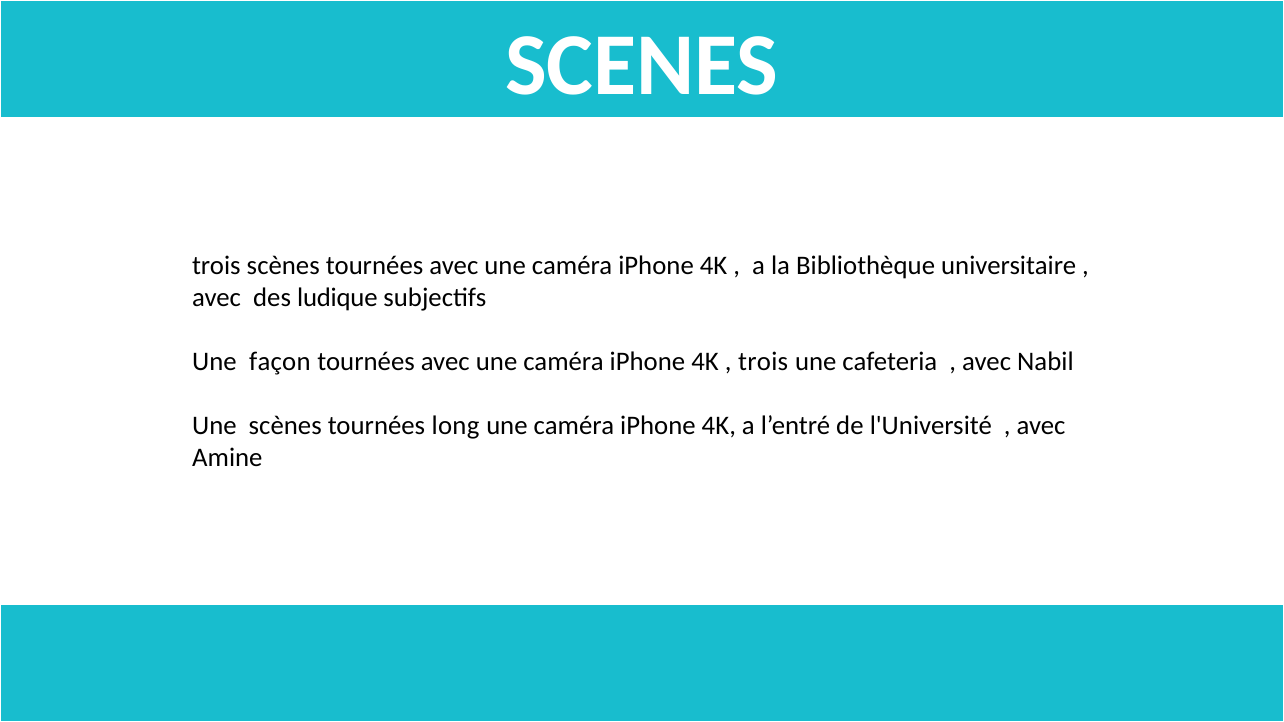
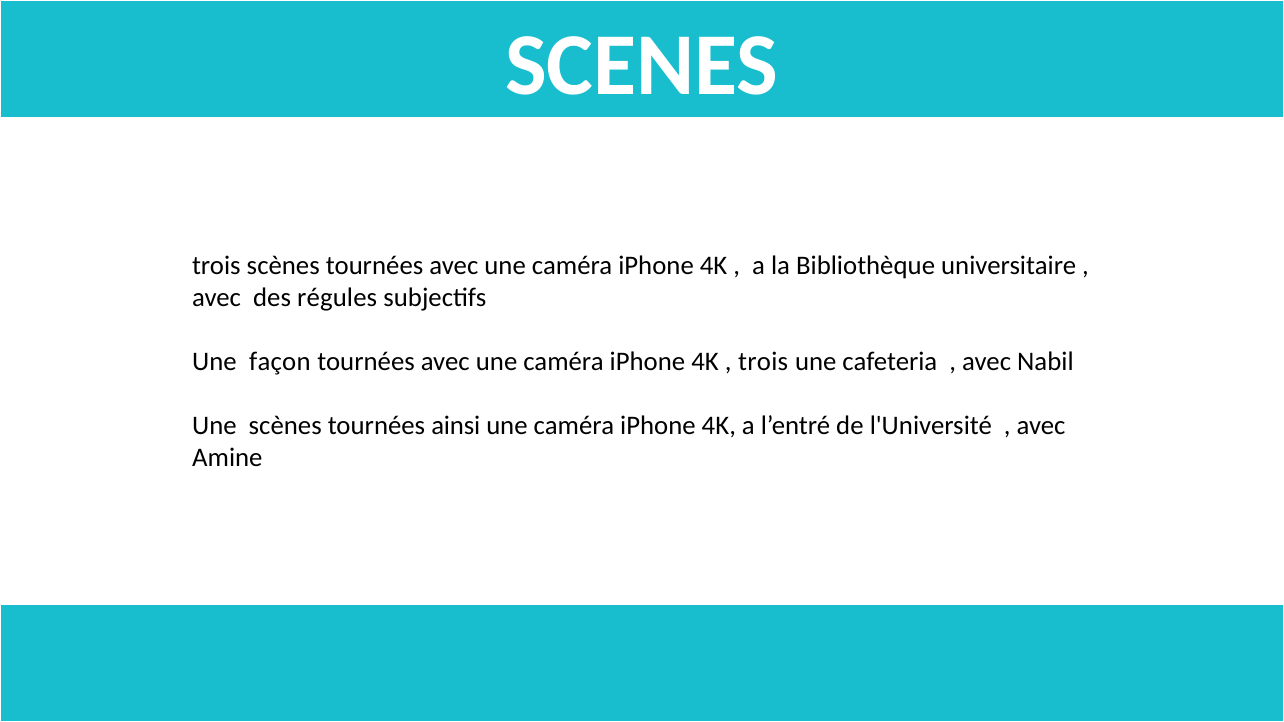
ludique: ludique -> régules
long: long -> ainsi
